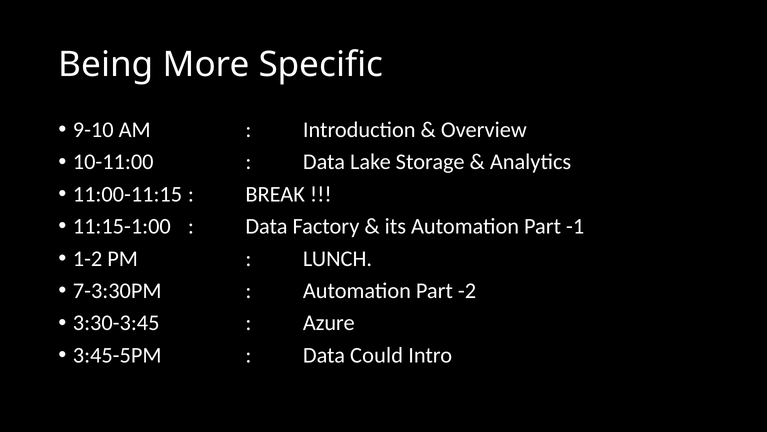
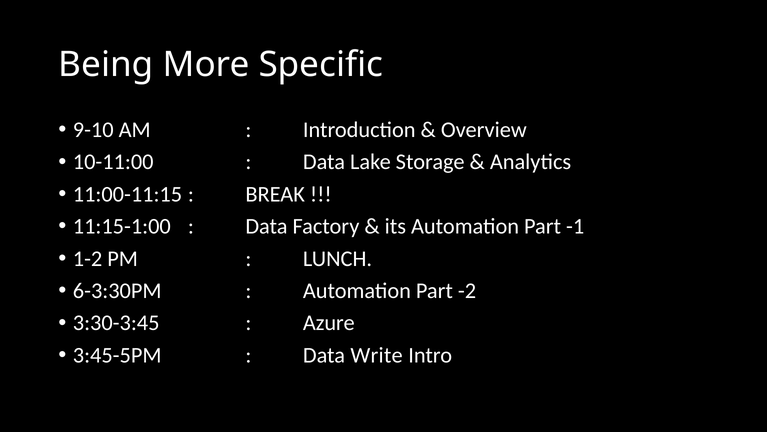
7-3:30PM: 7-3:30PM -> 6-3:30PM
Could: Could -> Write
